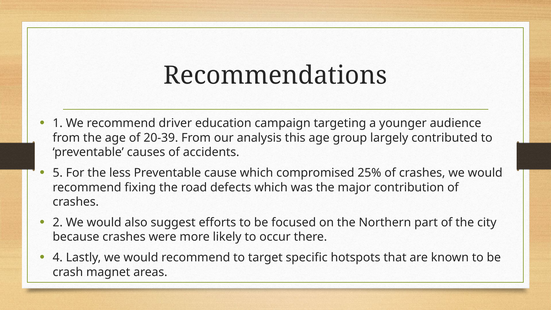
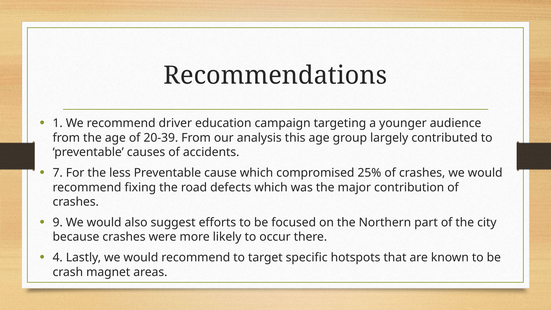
5: 5 -> 7
2: 2 -> 9
